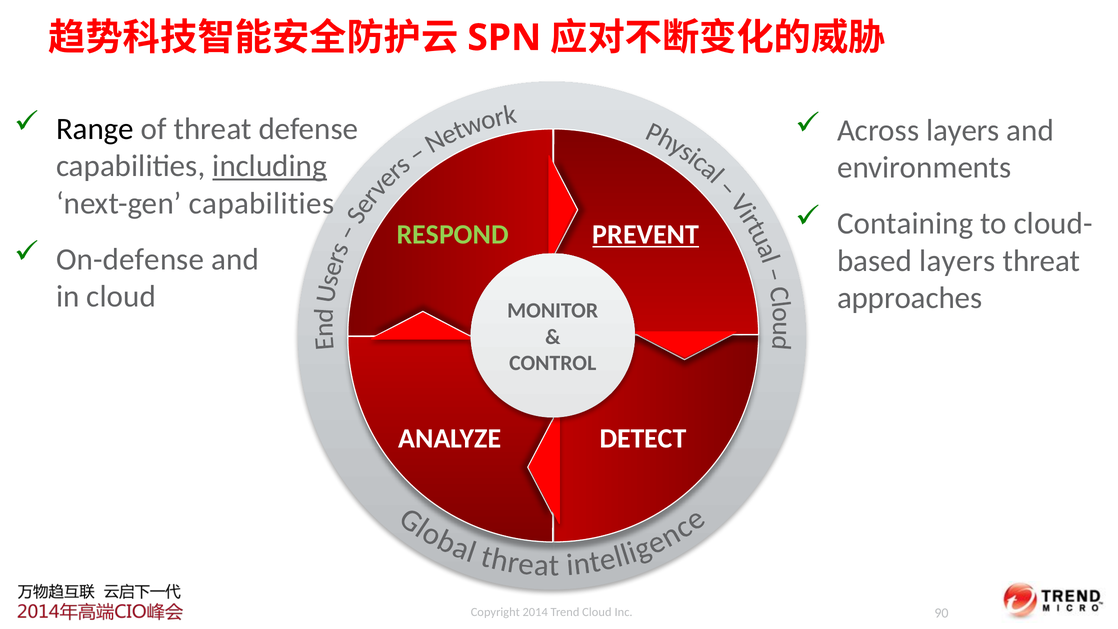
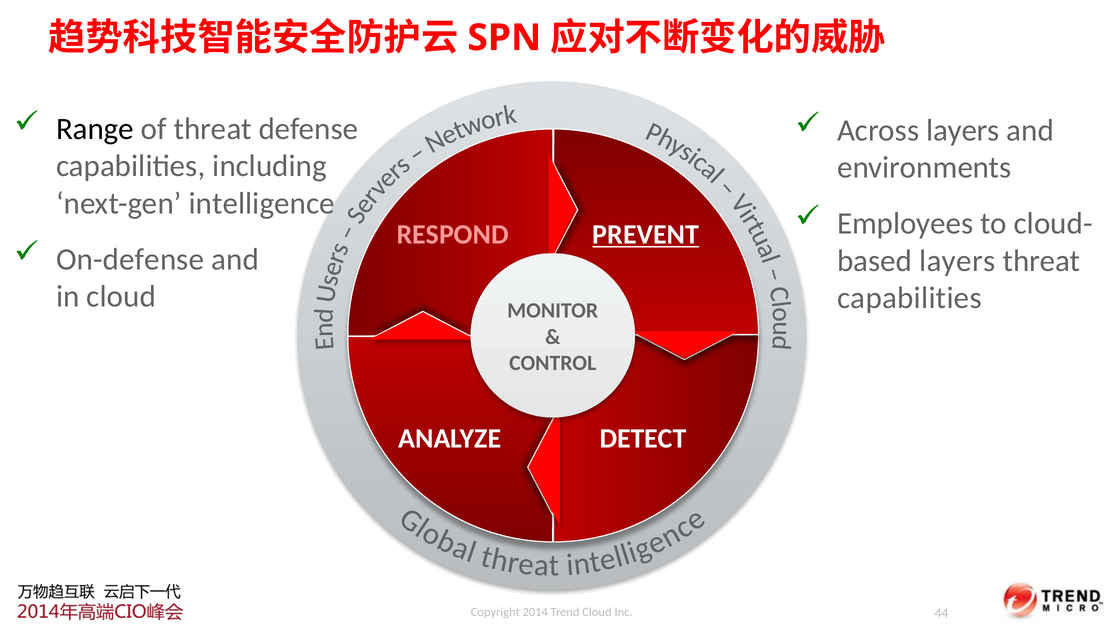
including underline: present -> none
next-gen capabilities: capabilities -> intelligence
Containing: Containing -> Employees
RESPOND colour: light green -> pink
approaches at (910, 298): approaches -> capabilities
90: 90 -> 44
